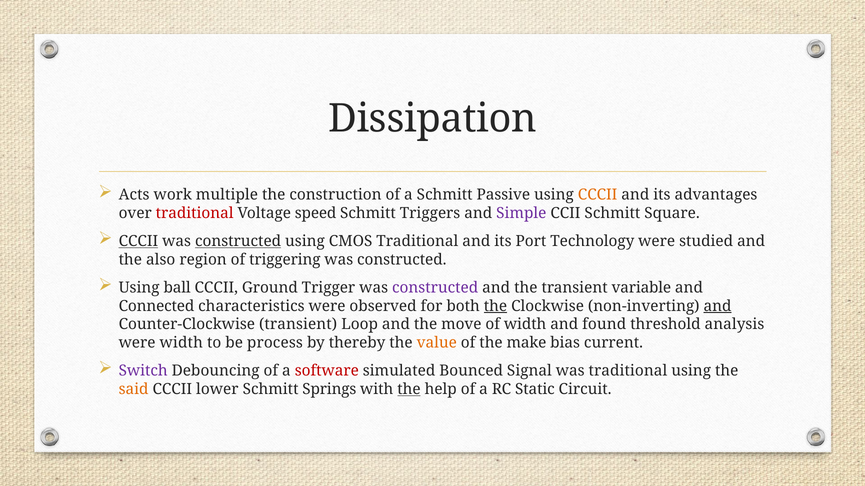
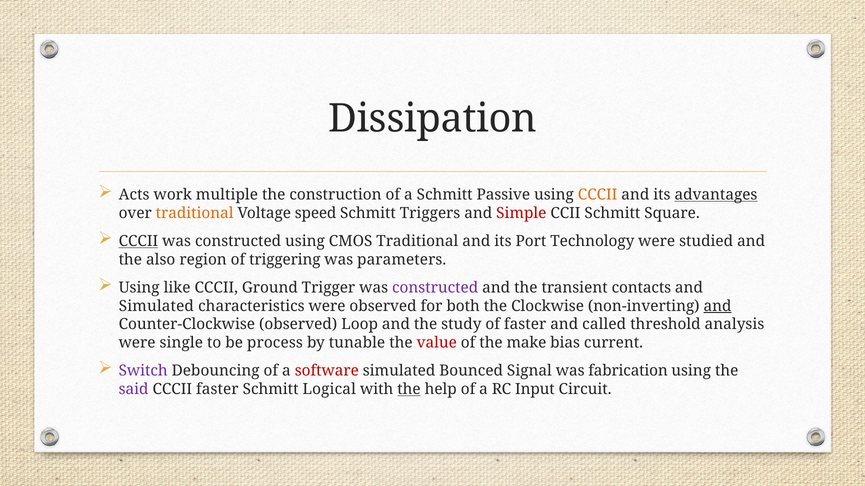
advantages underline: none -> present
traditional at (195, 213) colour: red -> orange
Simple colour: purple -> red
constructed at (238, 242) underline: present -> none
constructed at (402, 260): constructed -> parameters
ball: ball -> like
variable: variable -> contacts
Connected at (157, 306): Connected -> Simulated
the at (495, 306) underline: present -> none
Counter-Clockwise transient: transient -> observed
move: move -> study
of width: width -> faster
found: found -> called
were width: width -> single
thereby: thereby -> tunable
value colour: orange -> red
was traditional: traditional -> fabrication
said colour: orange -> purple
CCCII lower: lower -> faster
Springs: Springs -> Logical
Static: Static -> Input
